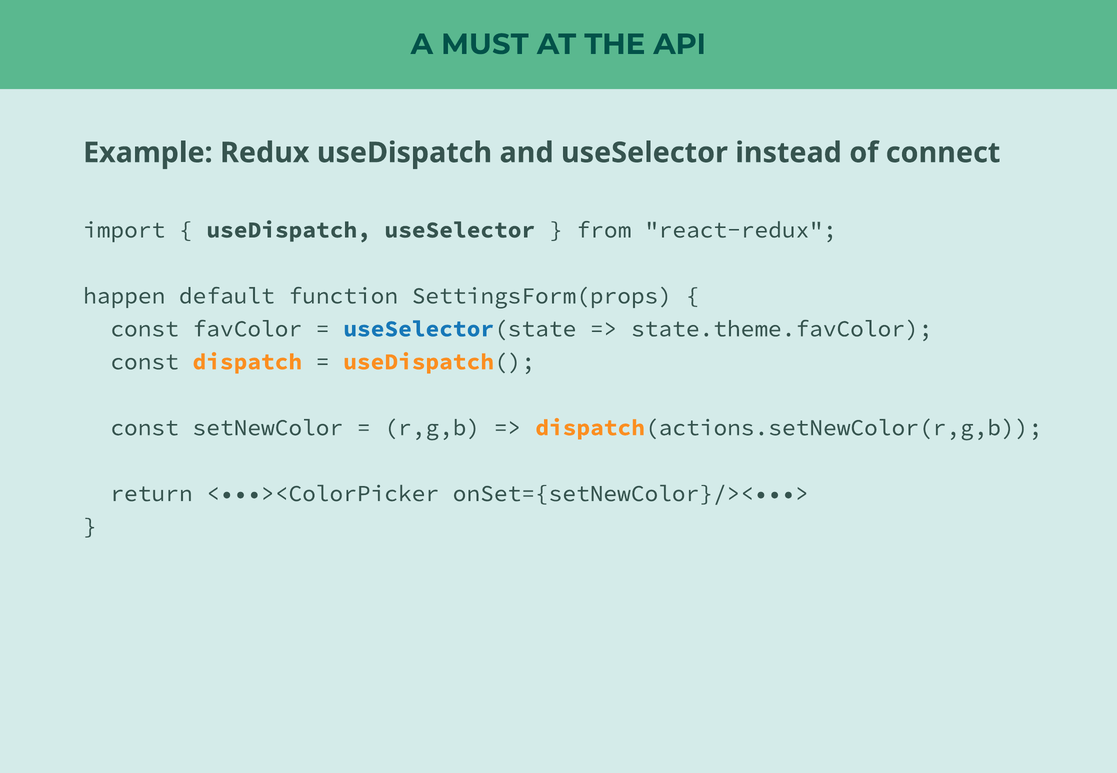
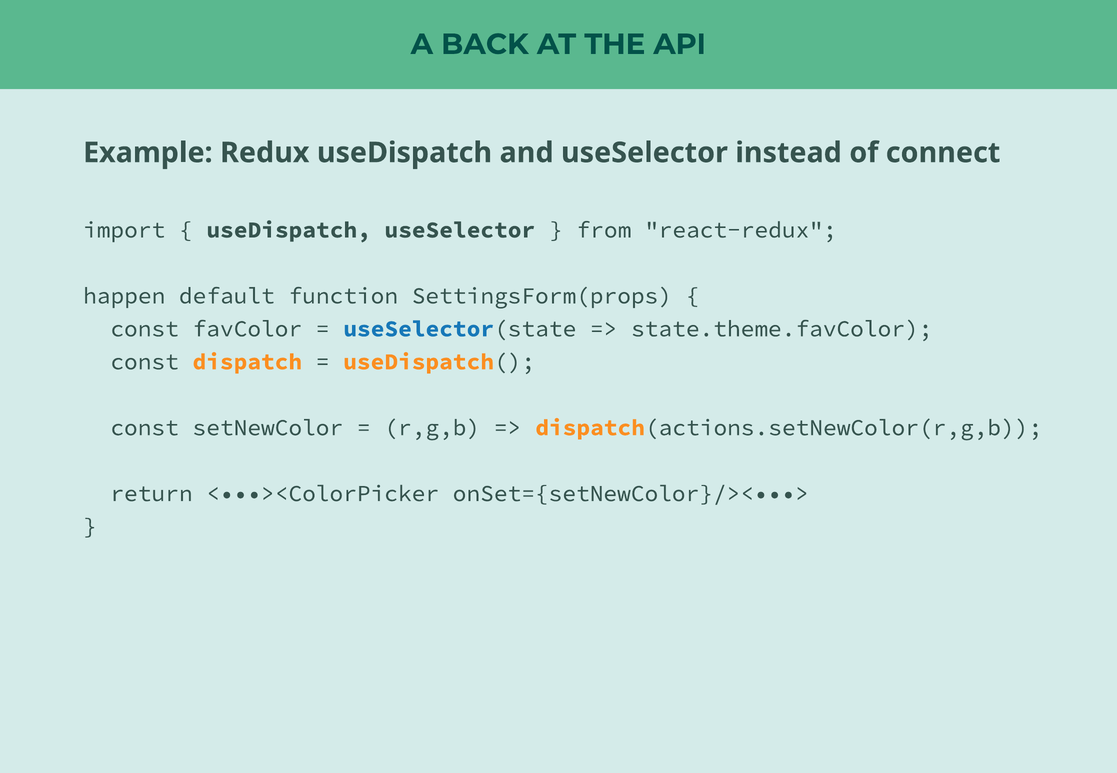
MUST: MUST -> BACK
